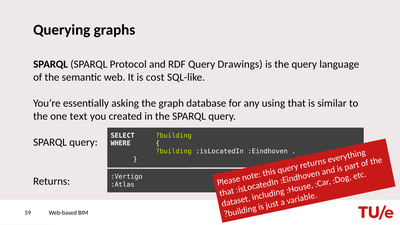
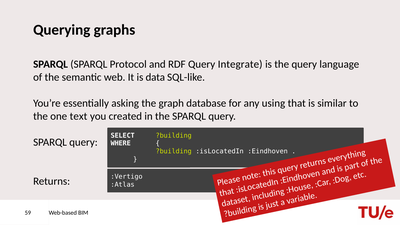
Drawings: Drawings -> Integrate
cost: cost -> data
